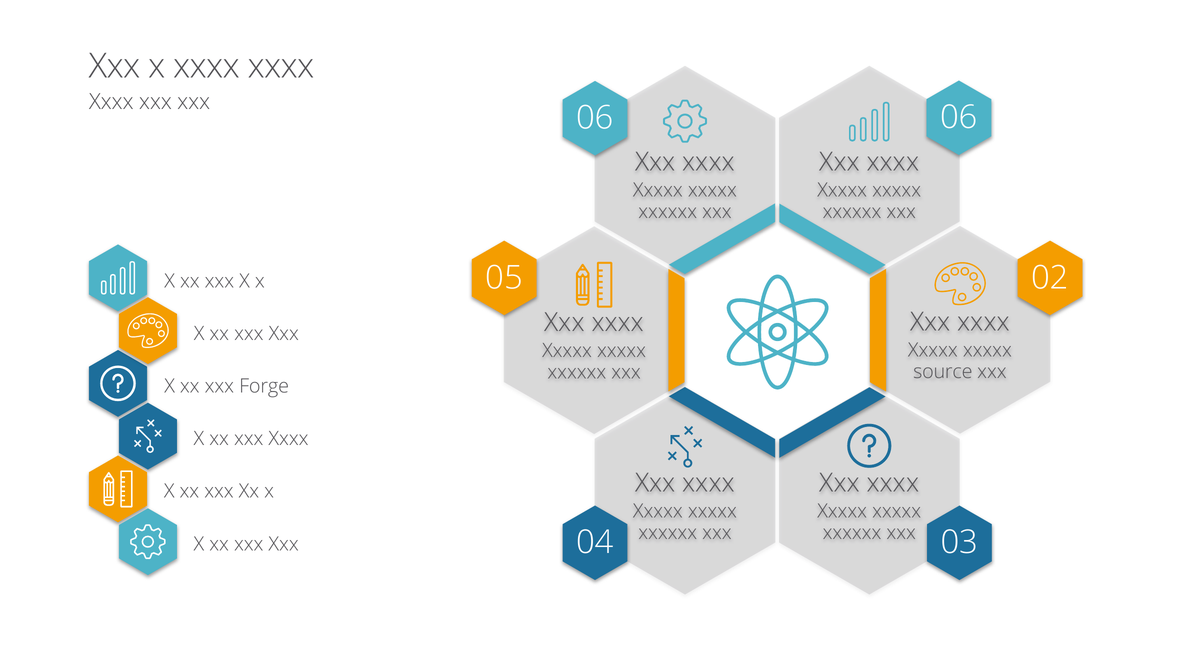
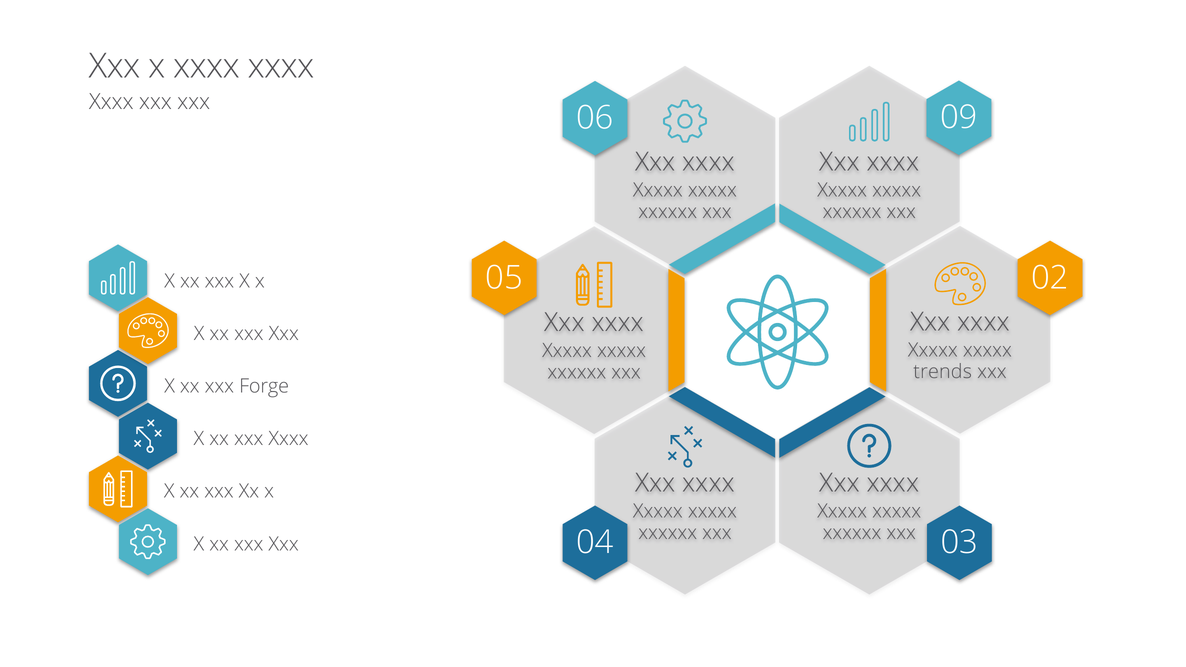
06 06: 06 -> 09
source: source -> trends
